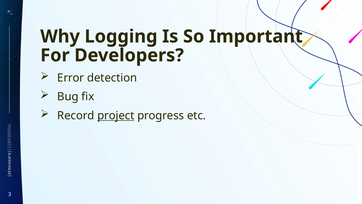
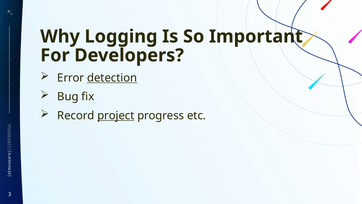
detection underline: none -> present
